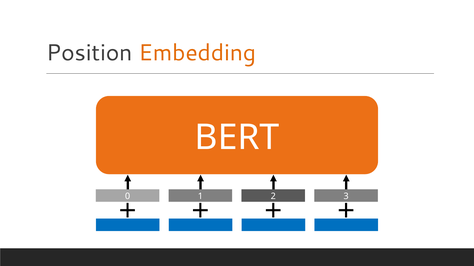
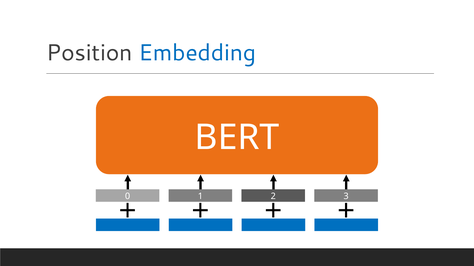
Embedding colour: orange -> blue
